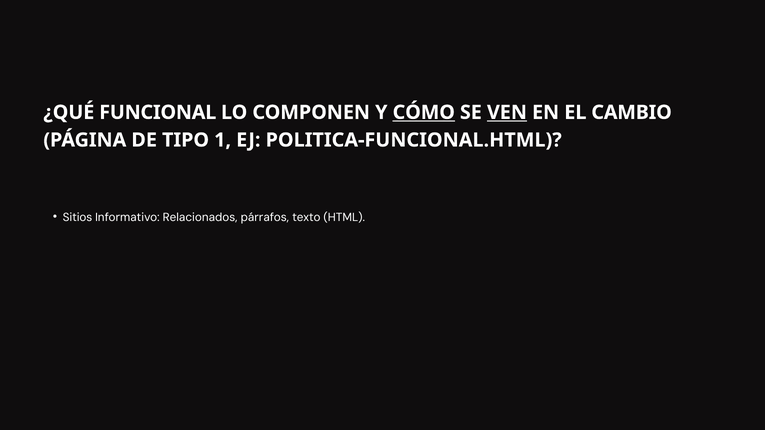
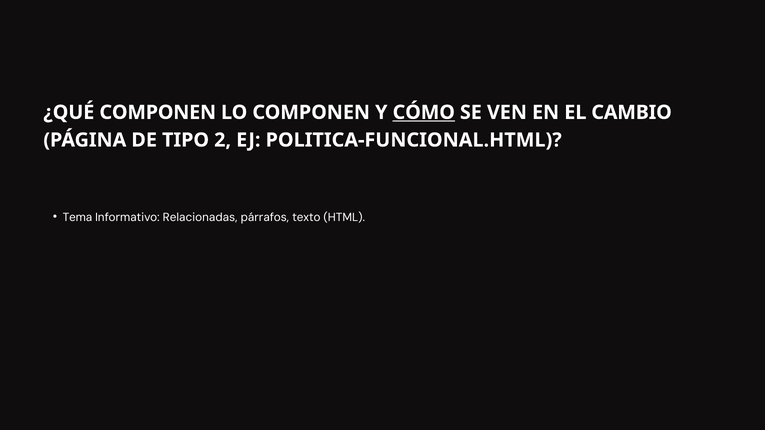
¿QUÉ FUNCIONAL: FUNCIONAL -> COMPONEN
VEN underline: present -> none
1: 1 -> 2
Sitios: Sitios -> Tema
Relacionados: Relacionados -> Relacionadas
